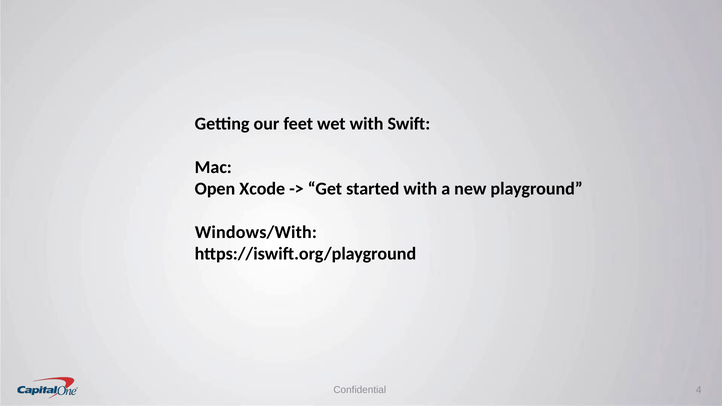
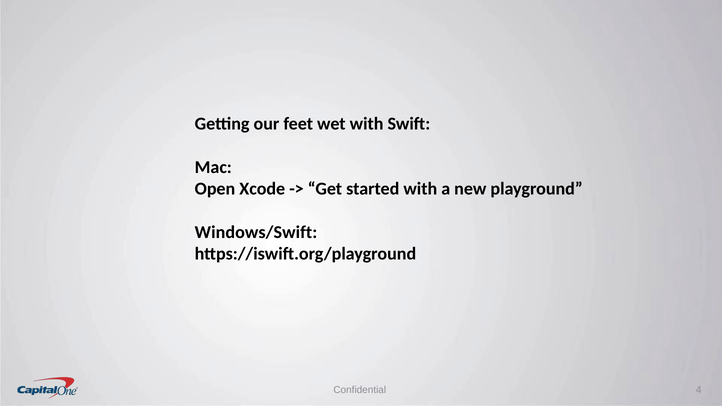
Windows/With: Windows/With -> Windows/Swift
